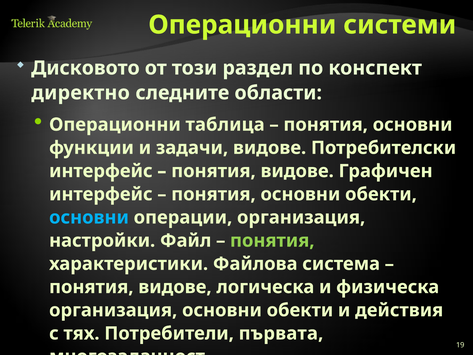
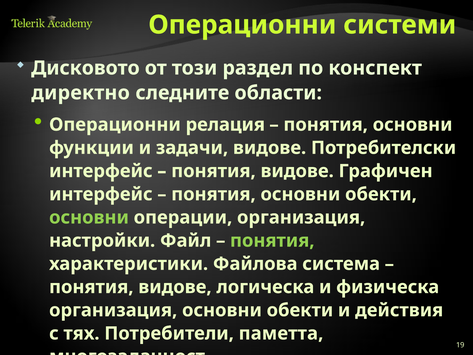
таблица: таблица -> релация
основни at (89, 217) colour: light blue -> light green
първата: първата -> паметта
